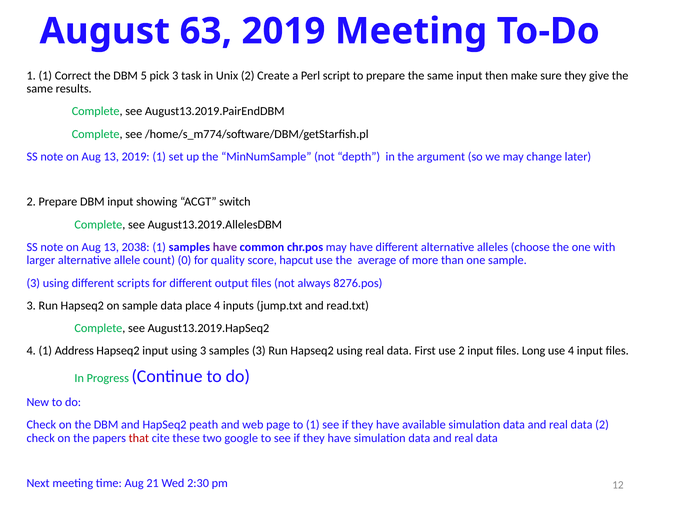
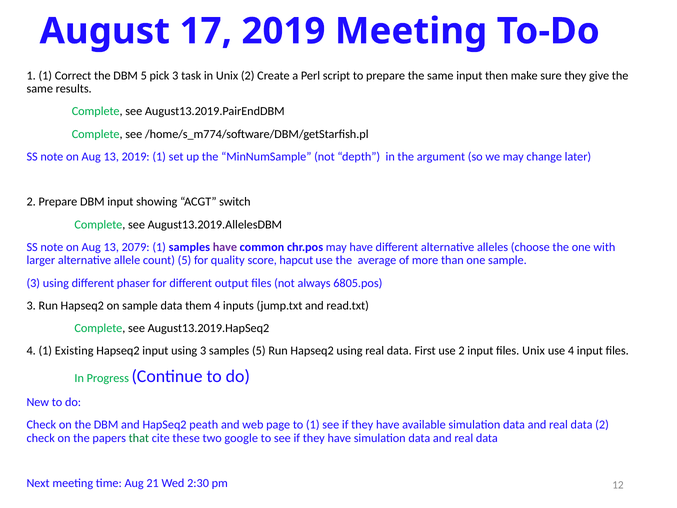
63: 63 -> 17
2038: 2038 -> 2079
count 0: 0 -> 5
scripts: scripts -> phaser
8276.pos: 8276.pos -> 6805.pos
place: place -> them
Address: Address -> Existing
samples 3: 3 -> 5
files Long: Long -> Unix
that colour: red -> green
